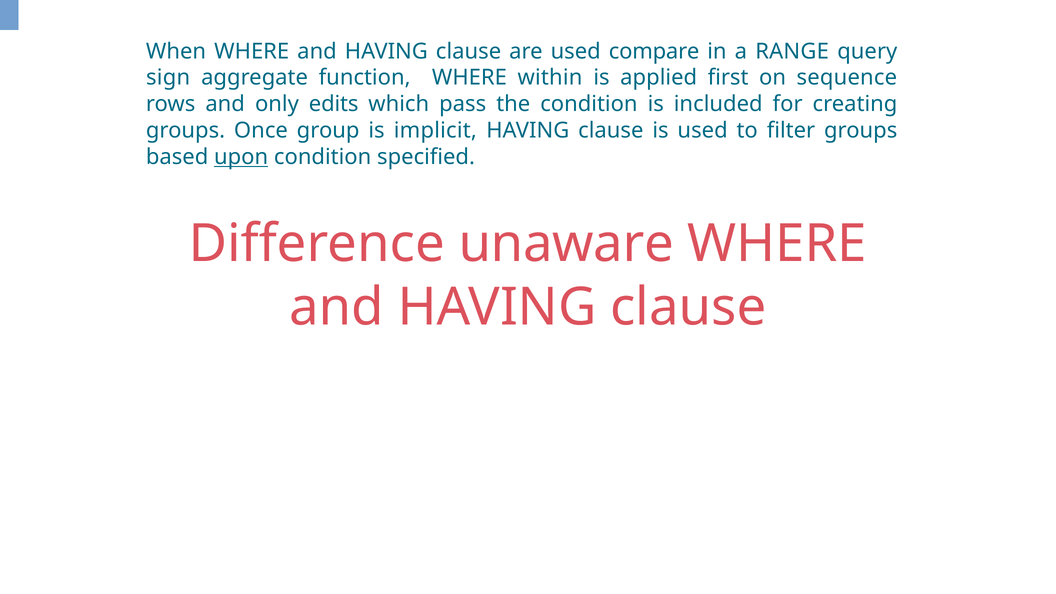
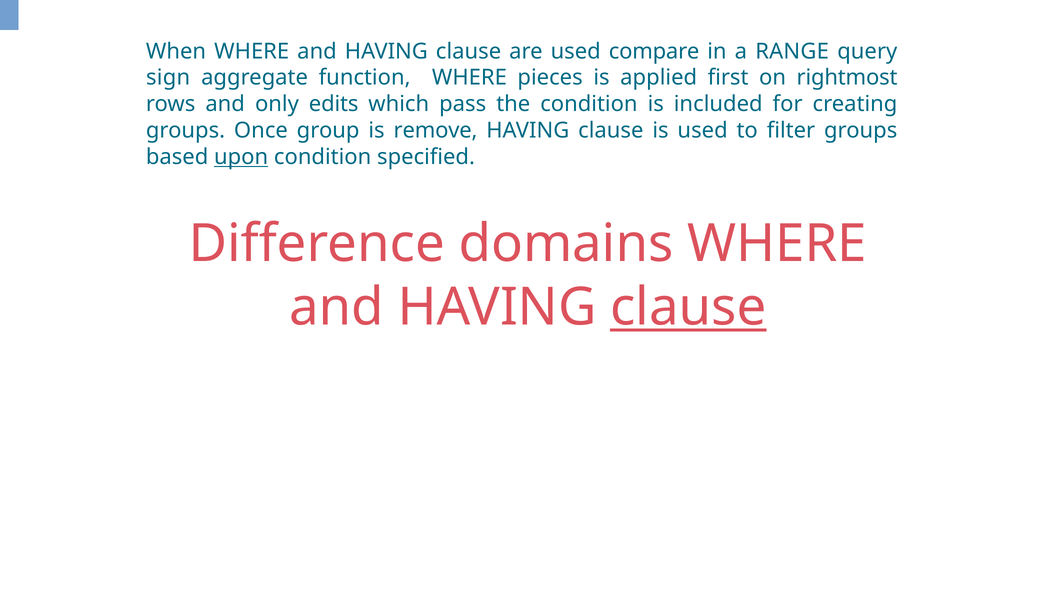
within: within -> pieces
sequence: sequence -> rightmost
implicit: implicit -> remove
unaware: unaware -> domains
clause at (688, 307) underline: none -> present
